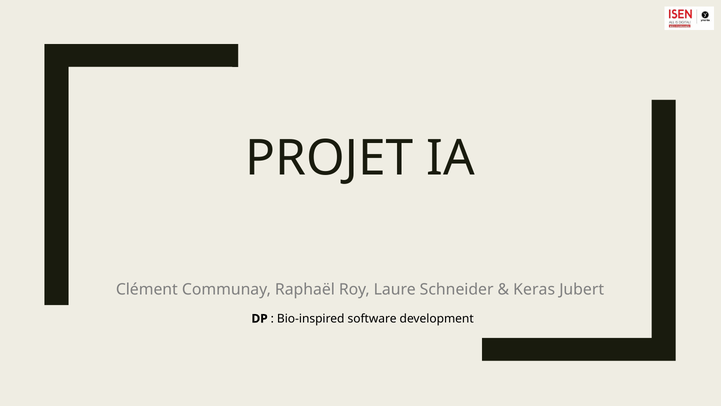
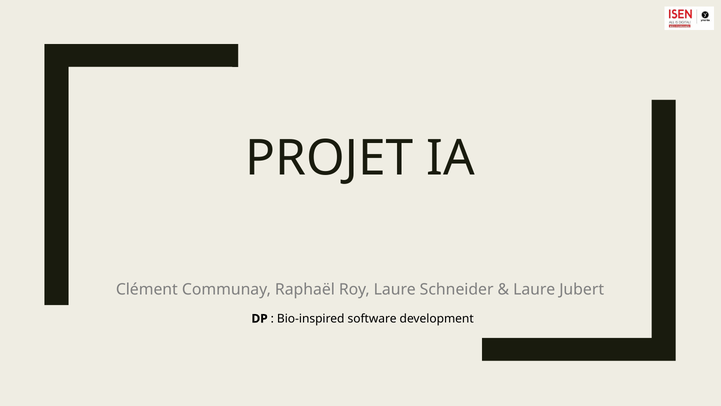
Keras at (534, 289): Keras -> Laure
